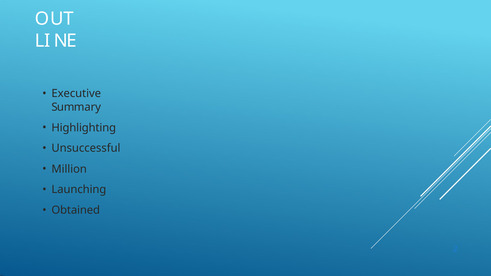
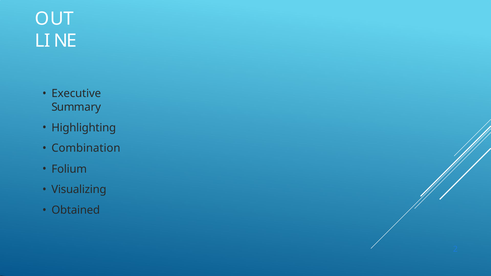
Unsuccessful: Unsuccessful -> Combination
Million: Million -> Folium
Launching: Launching -> Visualizing
